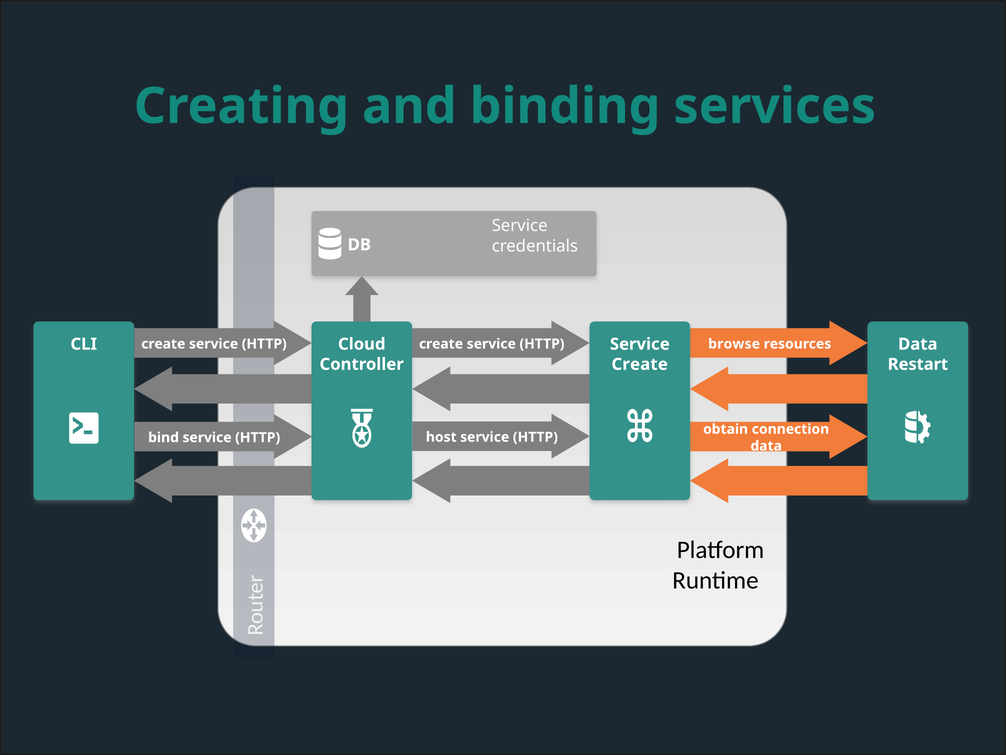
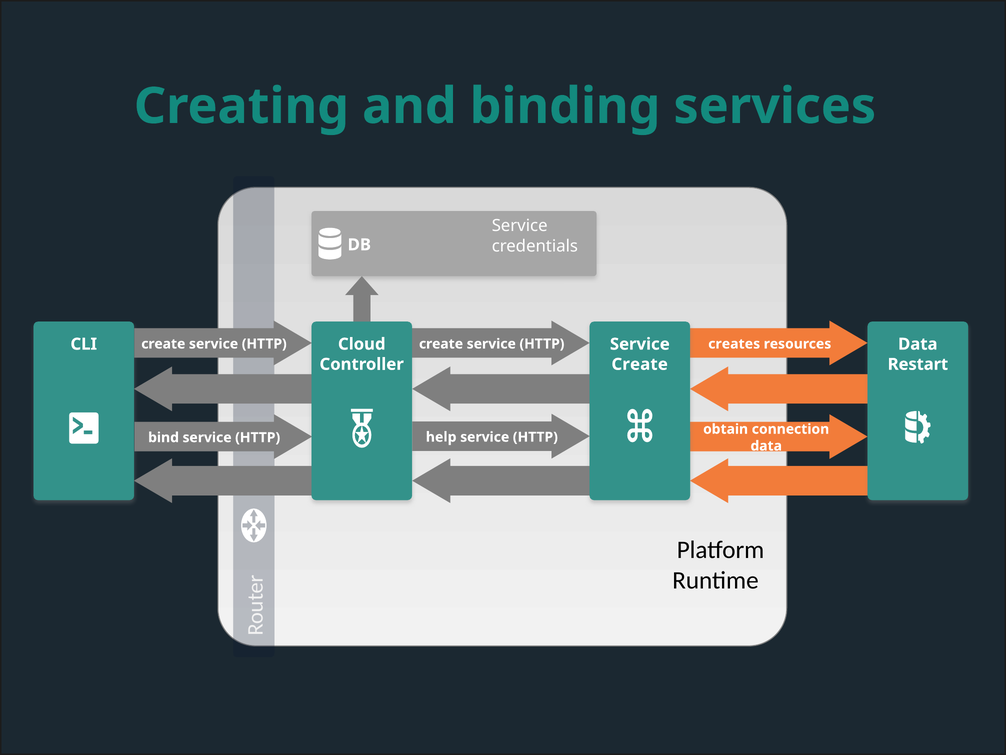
browse: browse -> creates
host: host -> help
